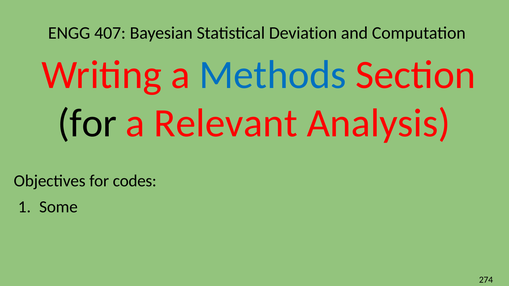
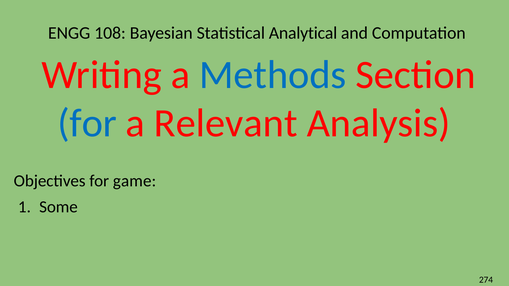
407: 407 -> 108
Deviation: Deviation -> Analytical
for at (87, 123) colour: black -> blue
codes: codes -> game
